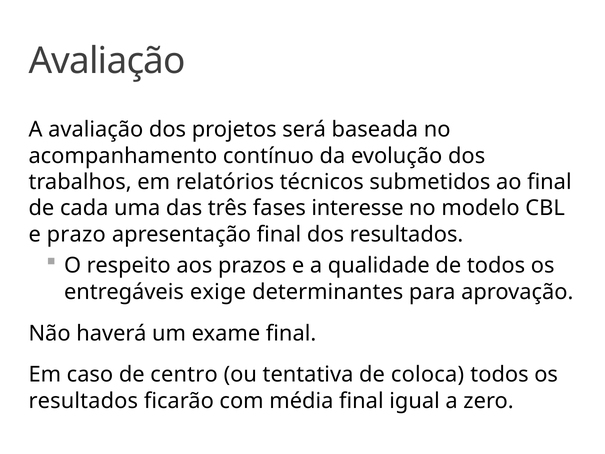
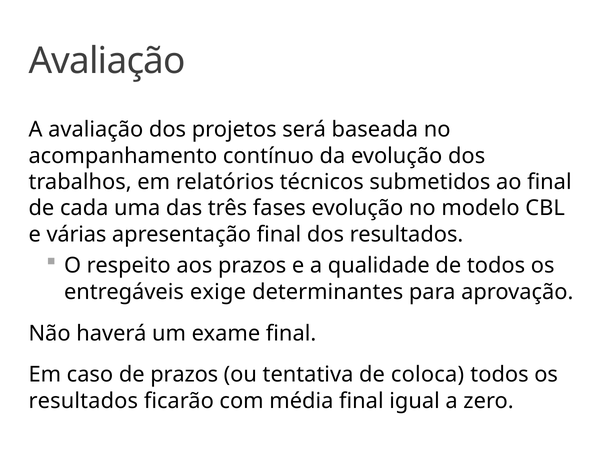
fases interesse: interesse -> evolução
prazo: prazo -> várias
de centro: centro -> prazos
